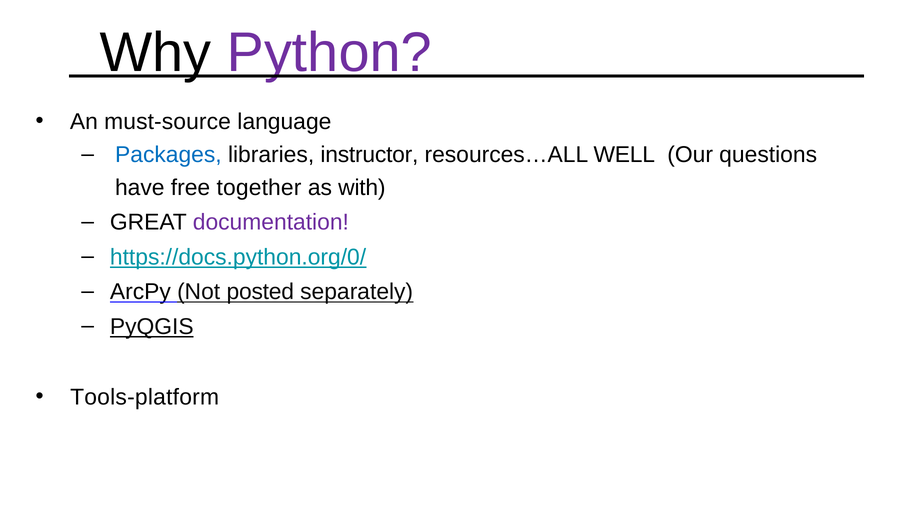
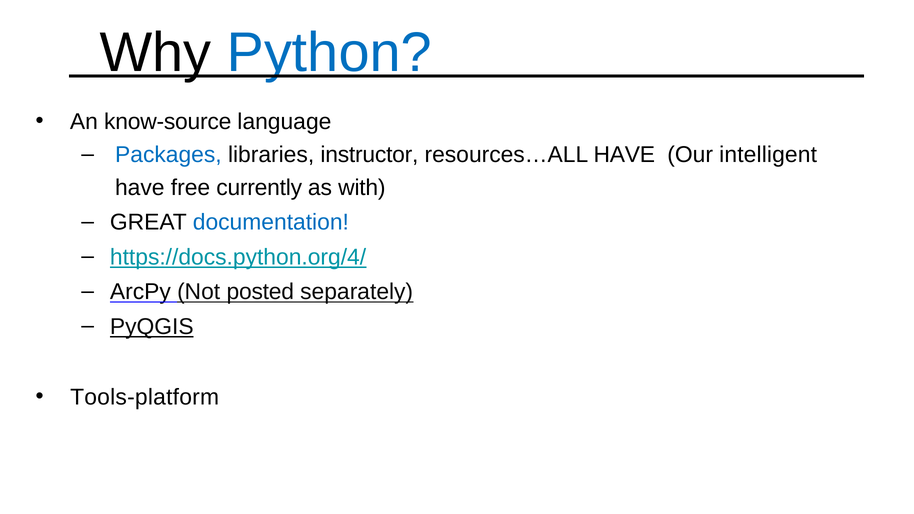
Python colour: purple -> blue
must-source: must-source -> know-source
resources…ALL WELL: WELL -> HAVE
questions: questions -> intelligent
together: together -> currently
documentation colour: purple -> blue
https://docs.python.org/0/: https://docs.python.org/0/ -> https://docs.python.org/4/
